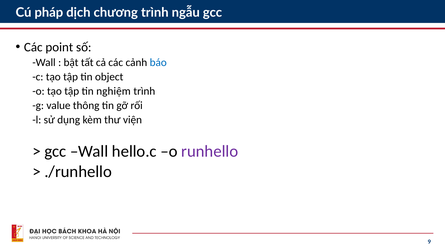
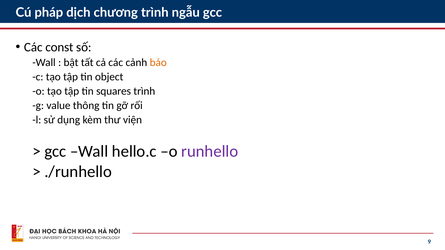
point: point -> const
báo colour: blue -> orange
nghiệm: nghiệm -> squares
